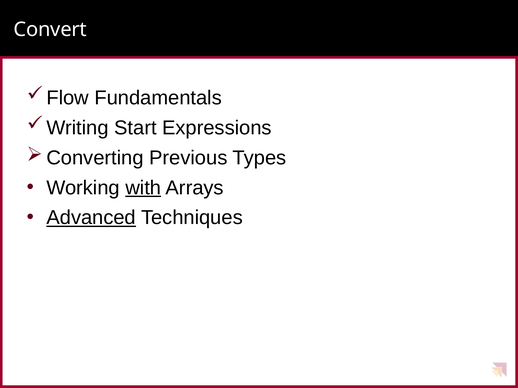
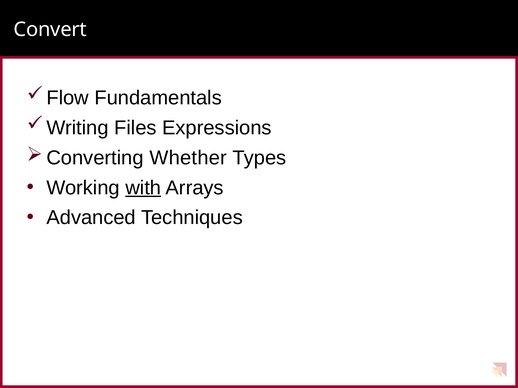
Start: Start -> Files
Previous: Previous -> Whether
Advanced underline: present -> none
